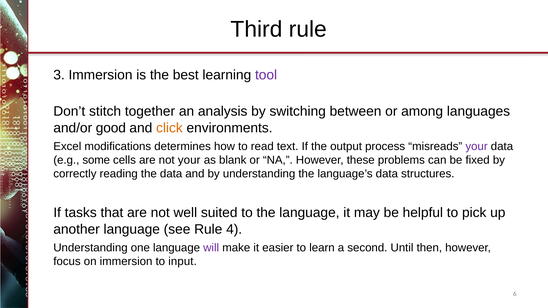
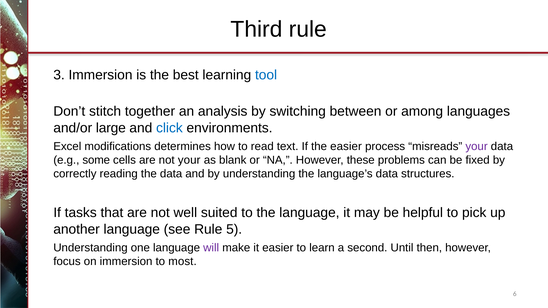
tool colour: purple -> blue
good: good -> large
click colour: orange -> blue
the output: output -> easier
4: 4 -> 5
input: input -> most
